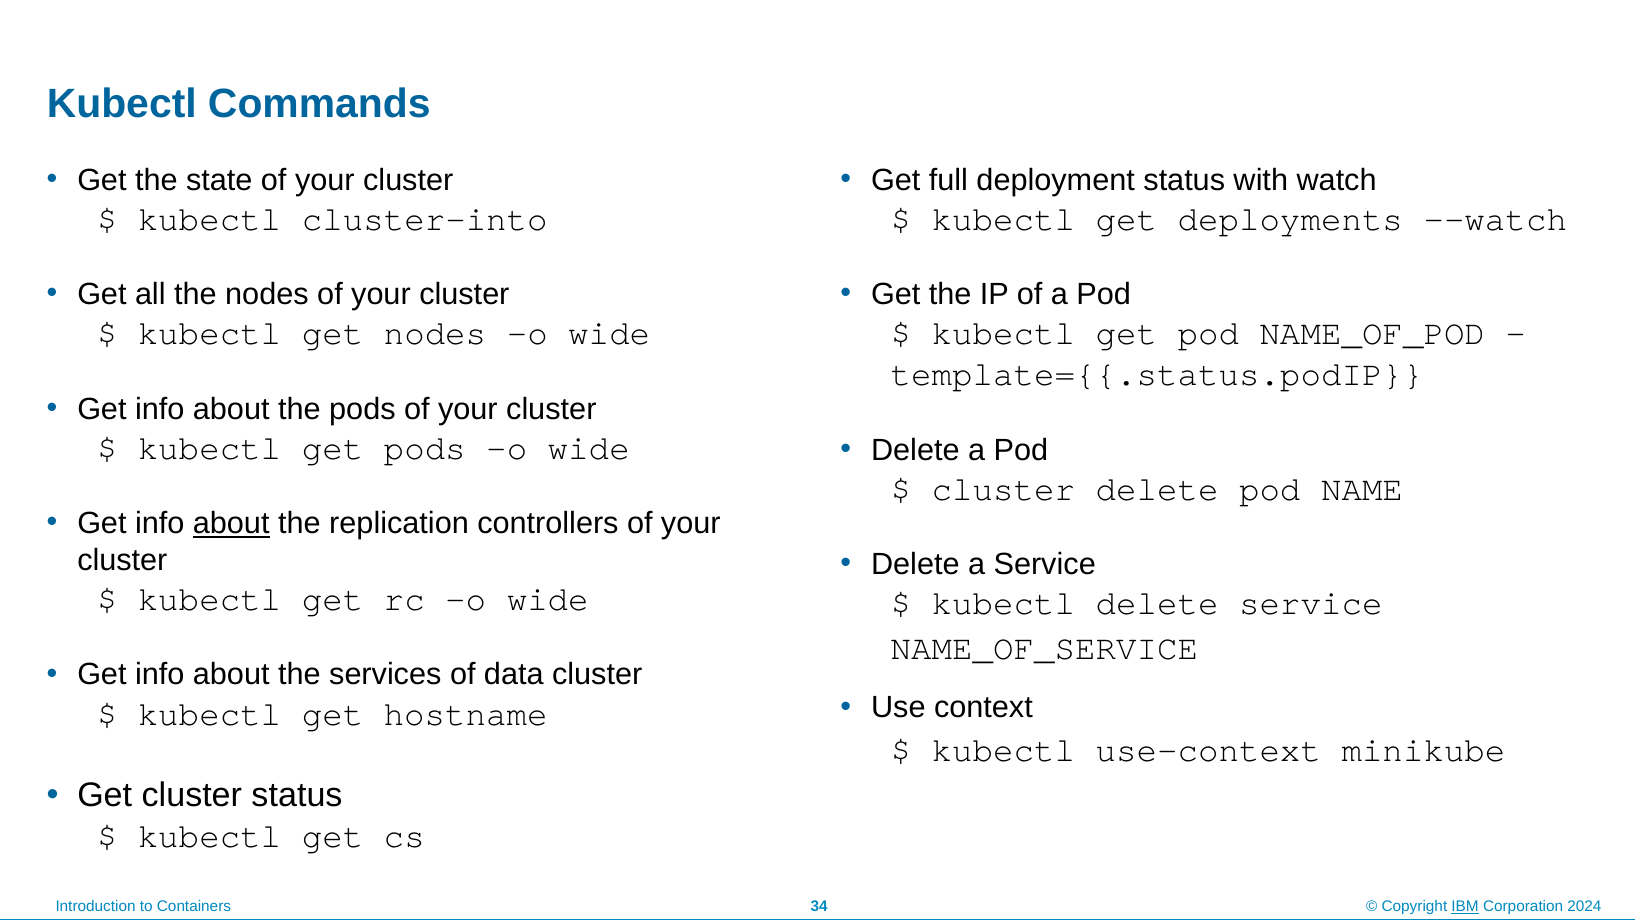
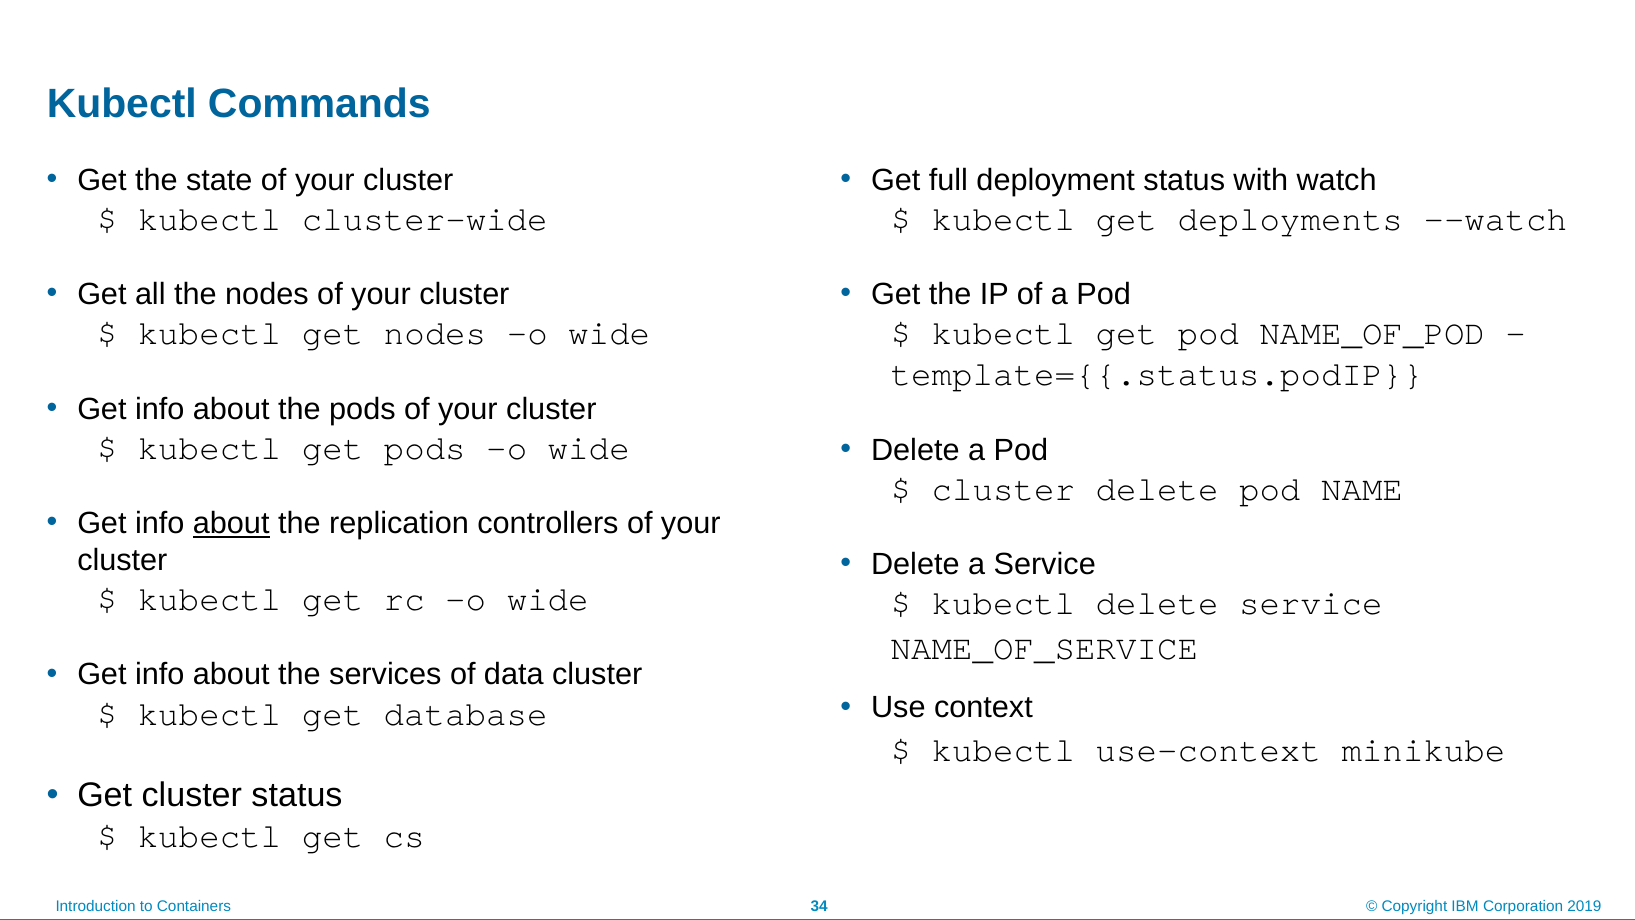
cluster-into: cluster-into -> cluster-wide
hostname: hostname -> database
IBM underline: present -> none
2024: 2024 -> 2019
